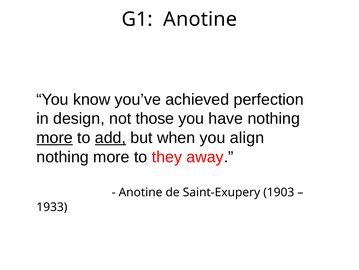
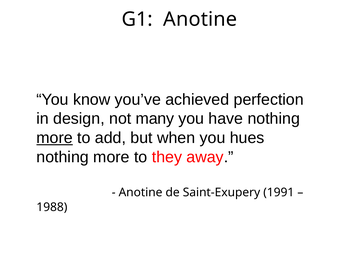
those: those -> many
add underline: present -> none
align: align -> hues
1903: 1903 -> 1991
1933: 1933 -> 1988
